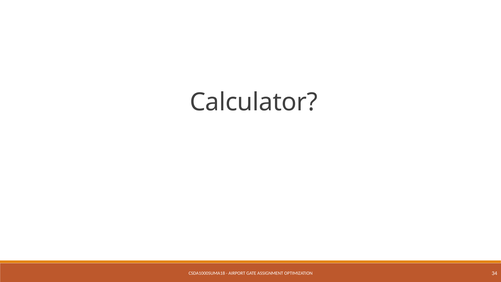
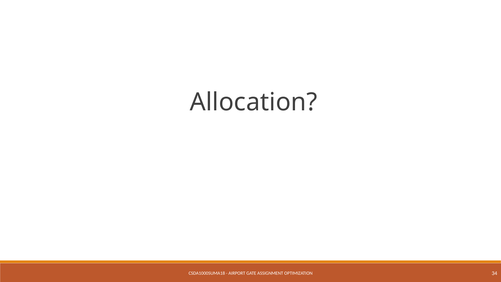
Calculator: Calculator -> Allocation
